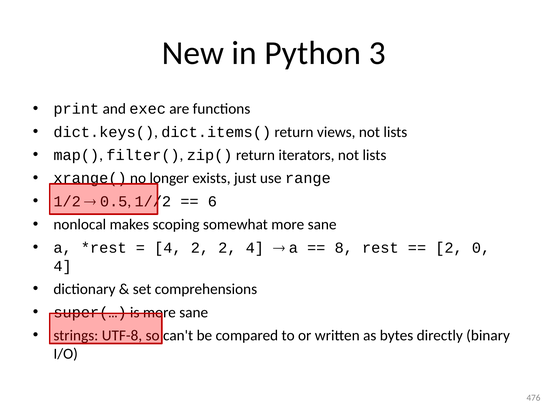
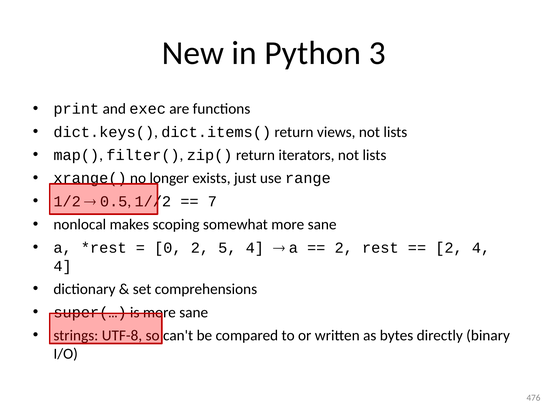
6: 6 -> 7
4 at (168, 248): 4 -> 0
2 2: 2 -> 5
8 at (344, 248): 8 -> 2
2 0: 0 -> 4
